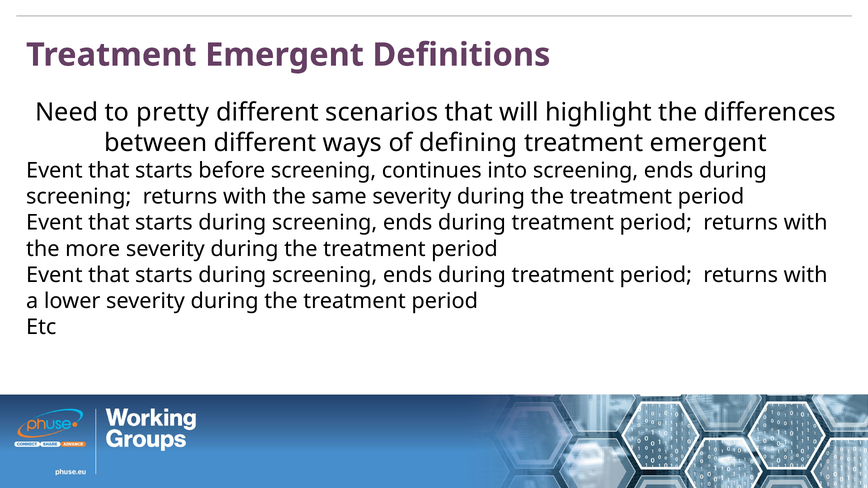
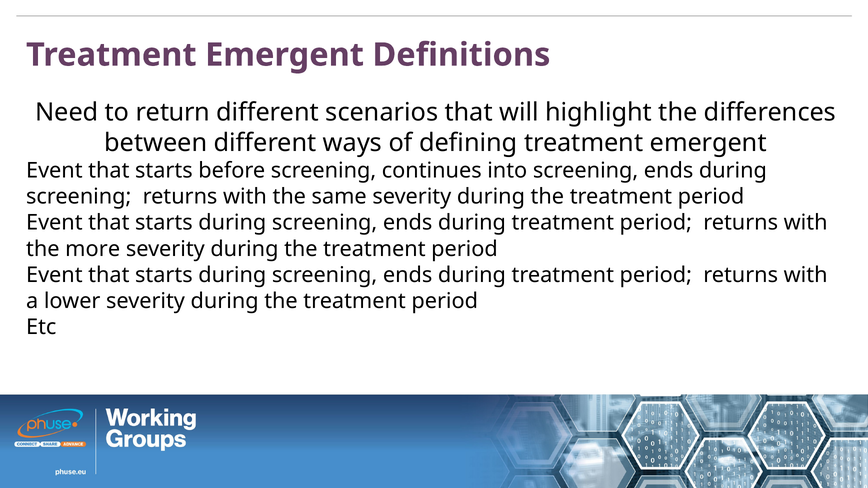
pretty: pretty -> return
